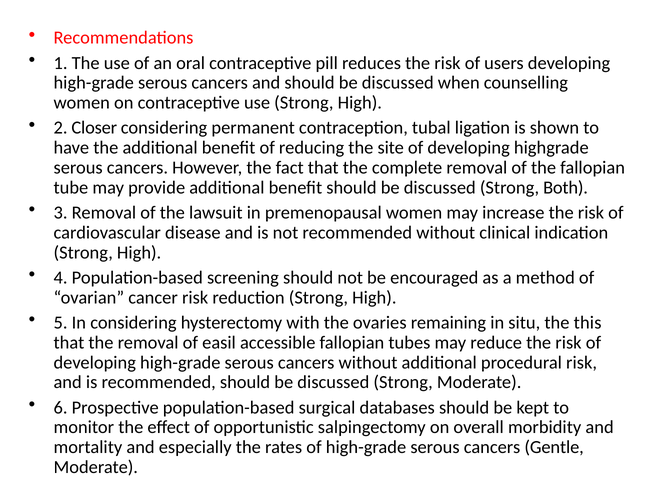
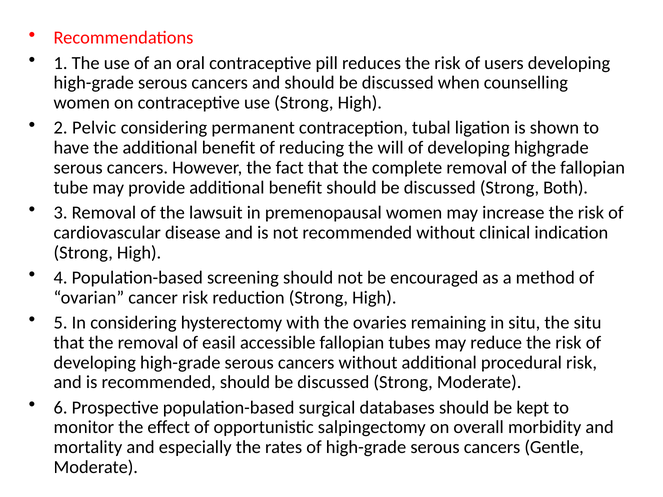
Closer: Closer -> Pelvic
site: site -> will
the this: this -> situ
